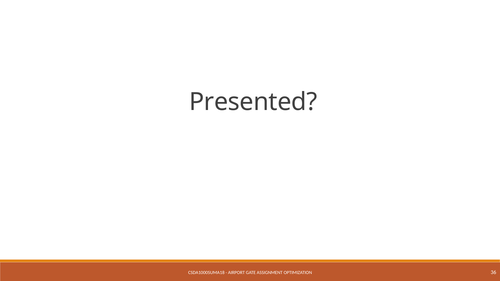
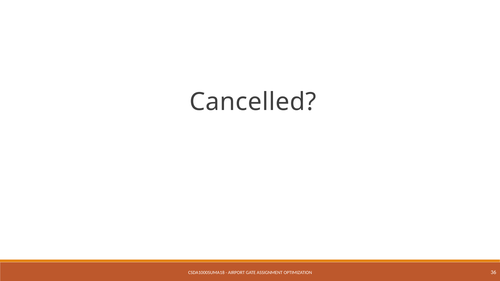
Presented: Presented -> Cancelled
